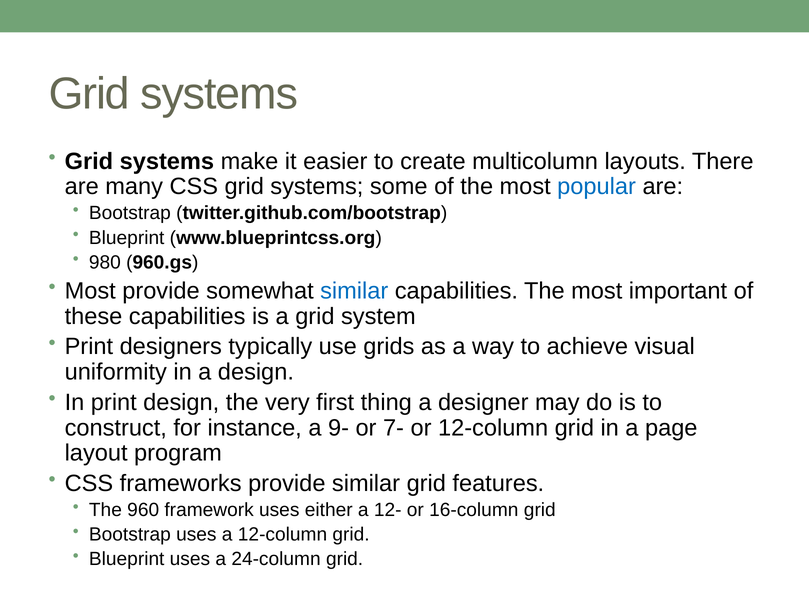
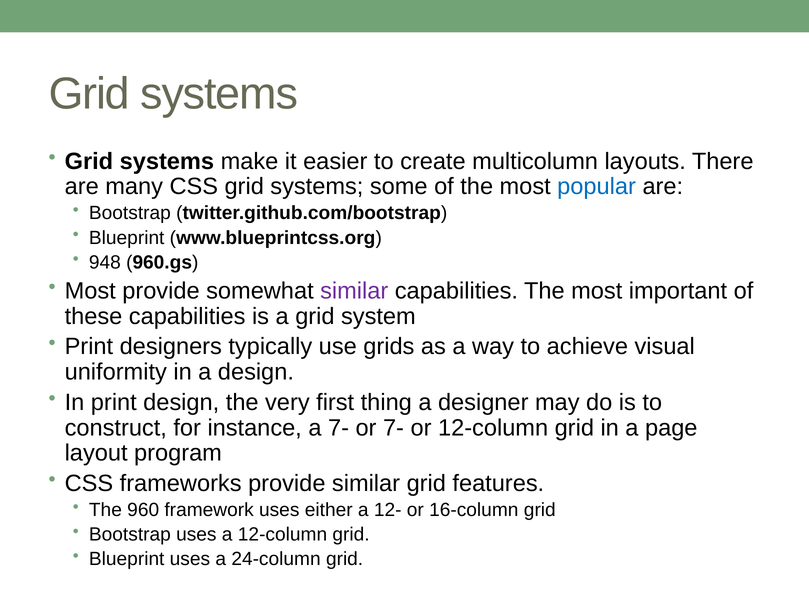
980: 980 -> 948
similar at (354, 291) colour: blue -> purple
a 9-: 9- -> 7-
